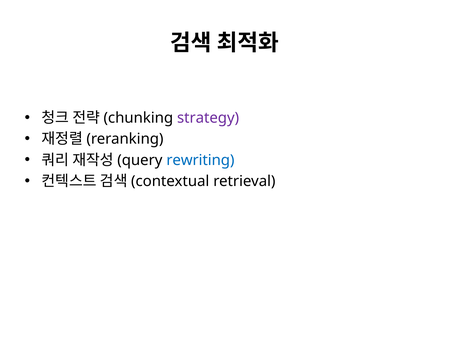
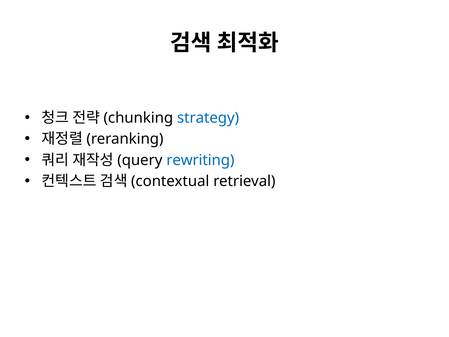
strategy colour: purple -> blue
